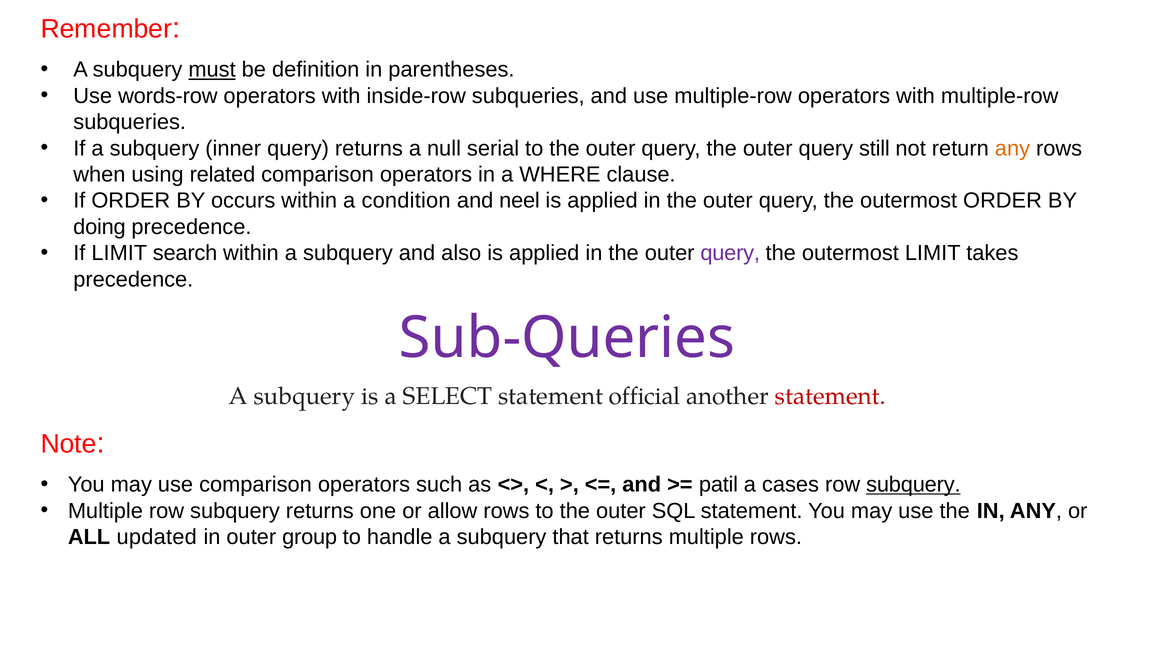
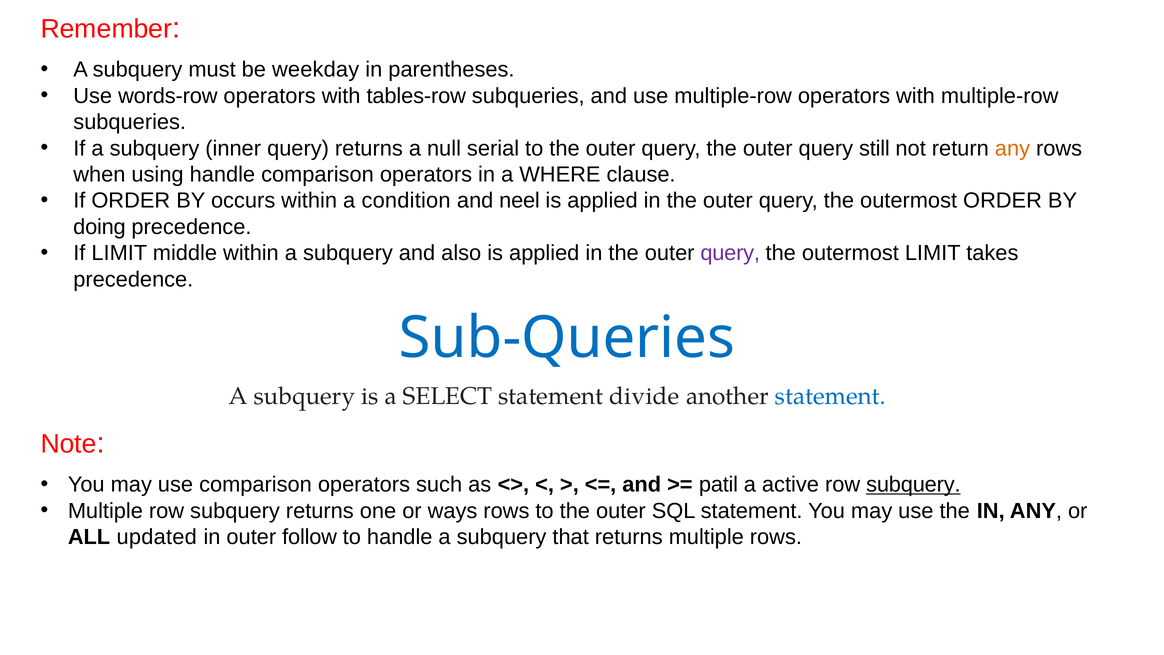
must underline: present -> none
definition: definition -> weekday
inside-row: inside-row -> tables-row
using related: related -> handle
search: search -> middle
Sub-Queries colour: purple -> blue
official: official -> divide
statement at (830, 396) colour: red -> blue
cases: cases -> active
allow: allow -> ways
group: group -> follow
